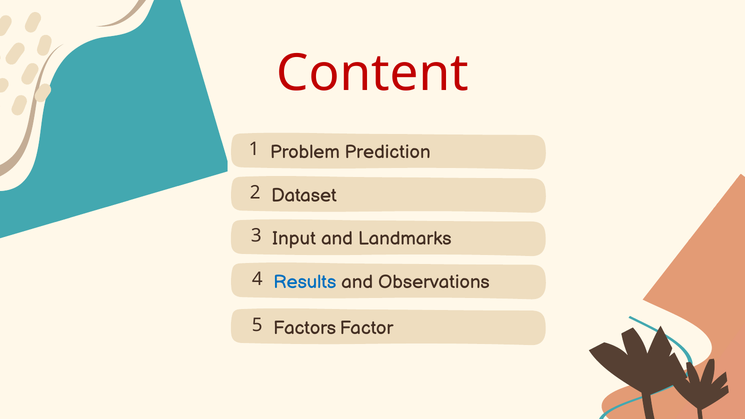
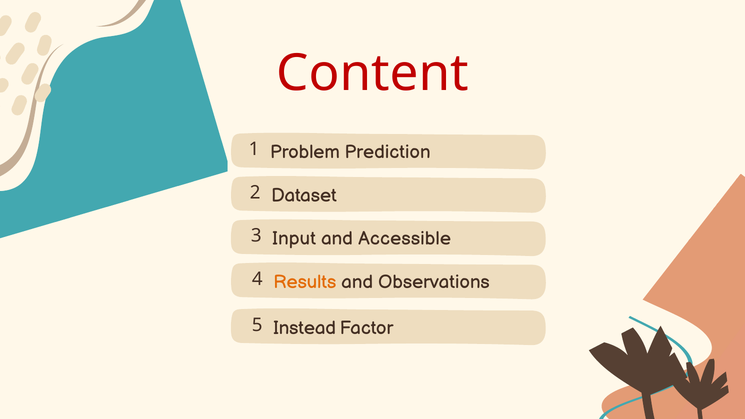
Landmarks: Landmarks -> Accessible
Results colour: blue -> orange
Factors: Factors -> Instead
